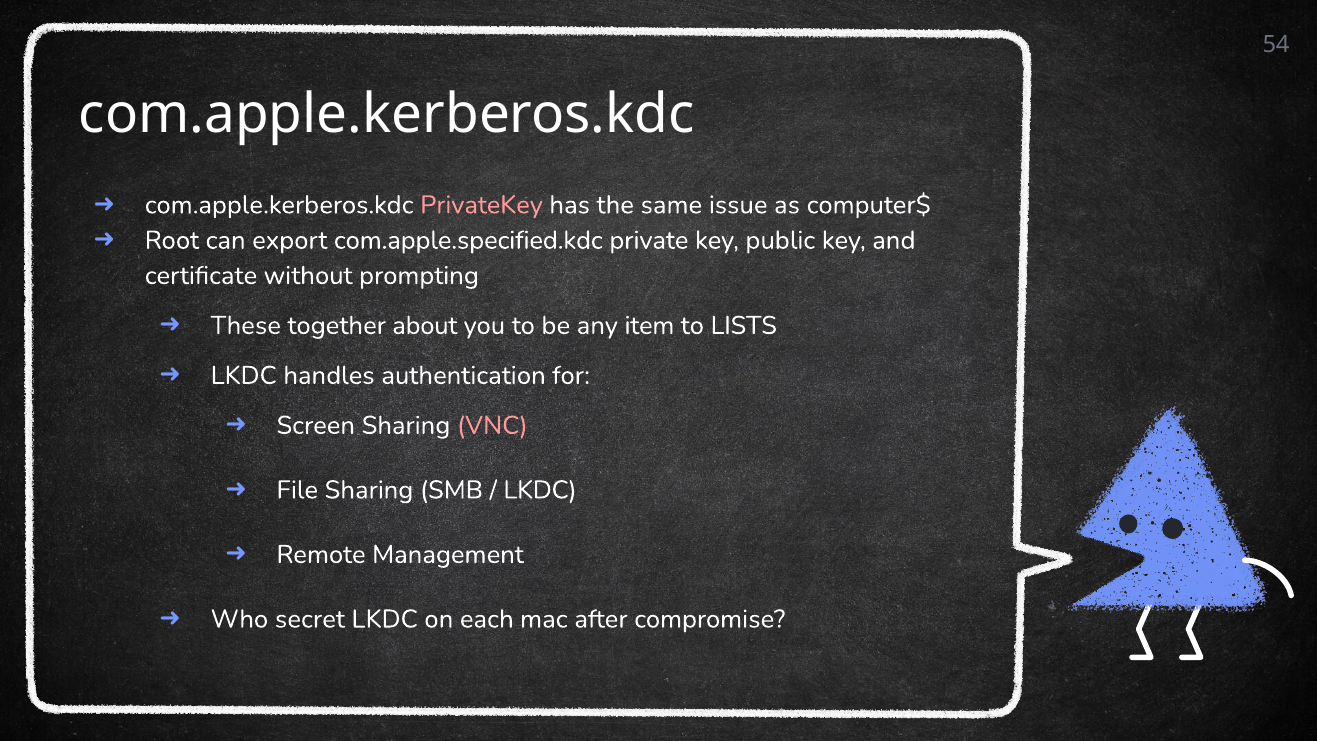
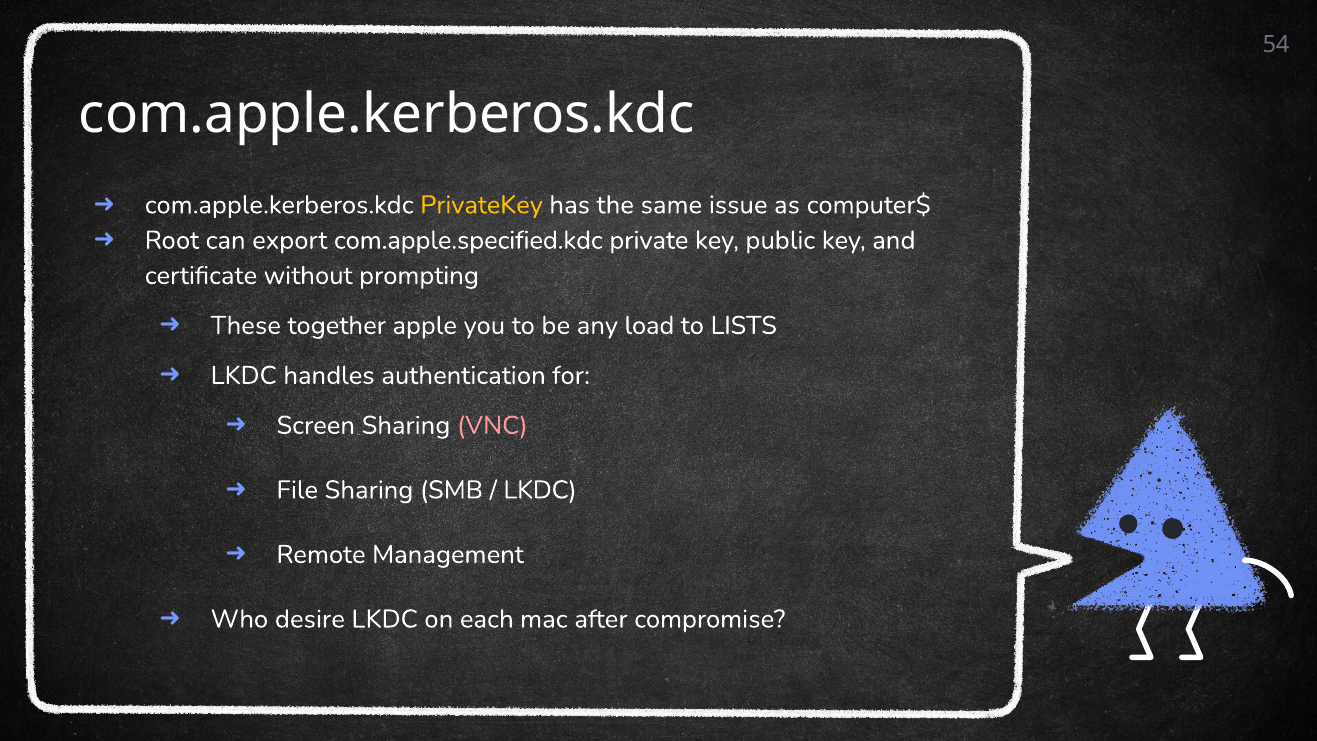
PrivateKey colour: pink -> yellow
about: about -> apple
item: item -> load
secret: secret -> desire
